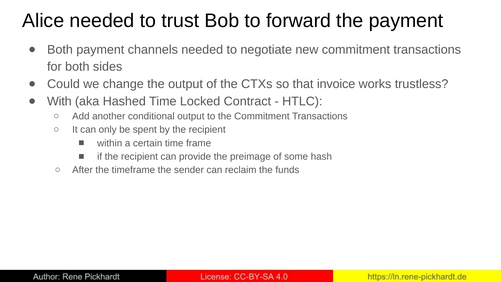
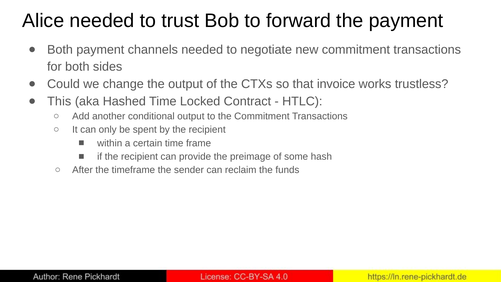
With: With -> This
